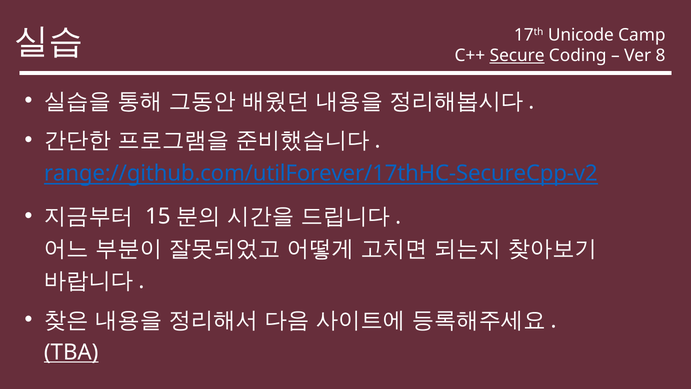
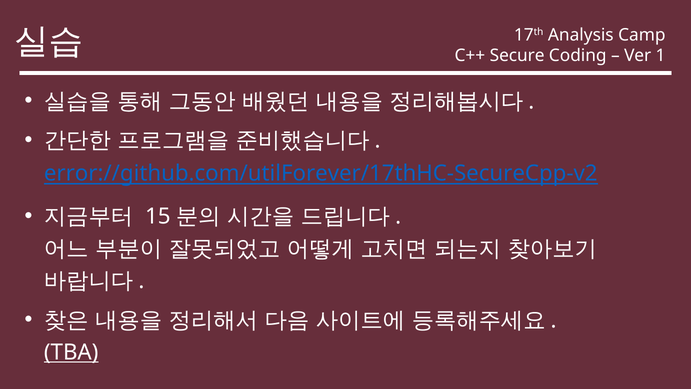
Unicode: Unicode -> Analysis
Secure underline: present -> none
8: 8 -> 1
range://github.com/utilForever/17thHC-SecureCpp-v2: range://github.com/utilForever/17thHC-SecureCpp-v2 -> error://github.com/utilForever/17thHC-SecureCpp-v2
